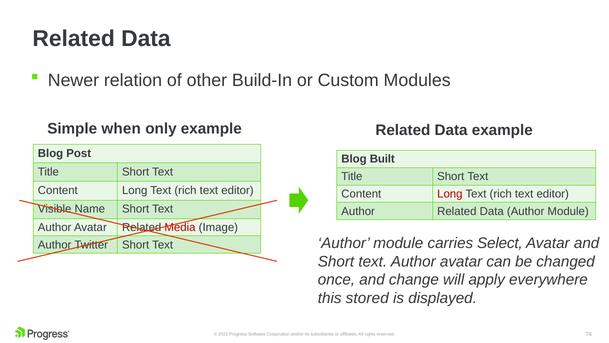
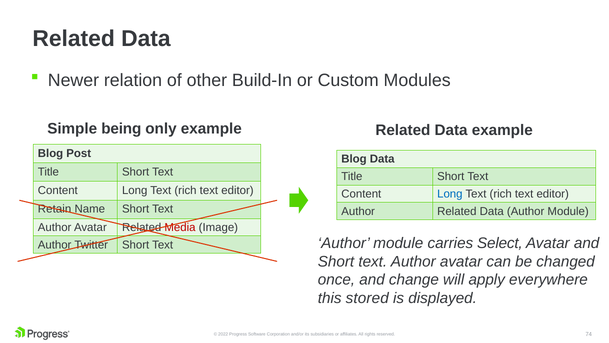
when: when -> being
Blog Built: Built -> Data
Long at (450, 194) colour: red -> blue
Visible: Visible -> Retain
